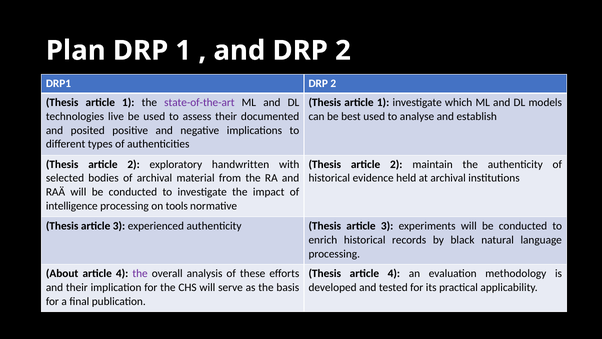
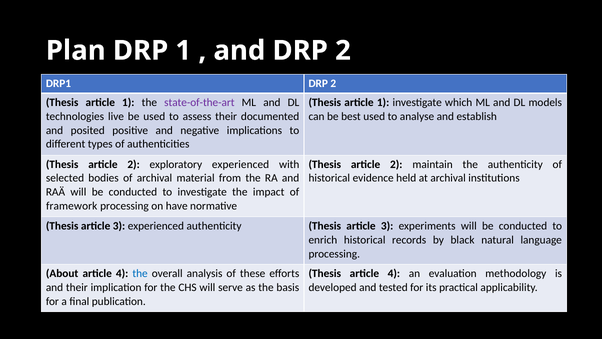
exploratory handwritten: handwritten -> experienced
intelligence: intelligence -> framework
tools: tools -> have
the at (140, 273) colour: purple -> blue
